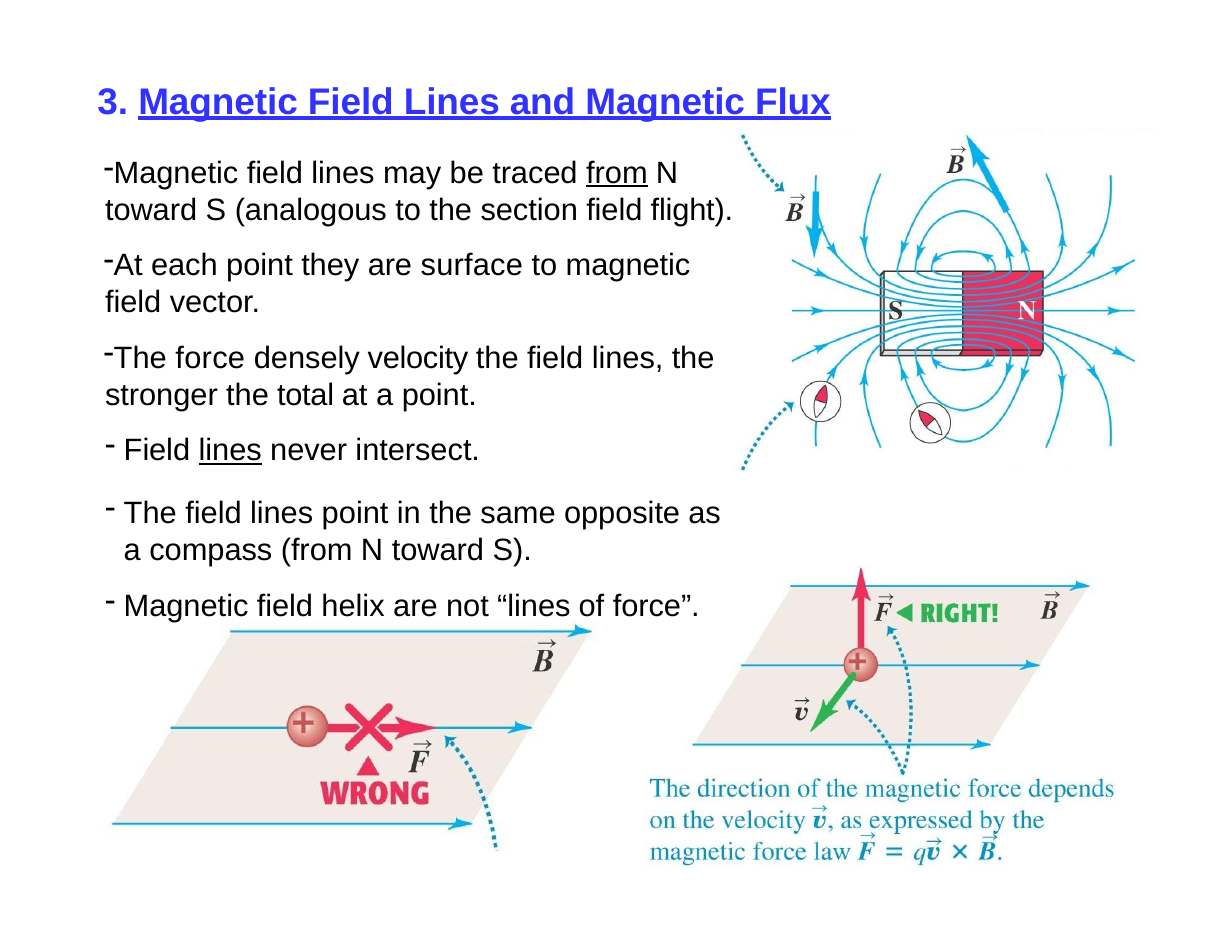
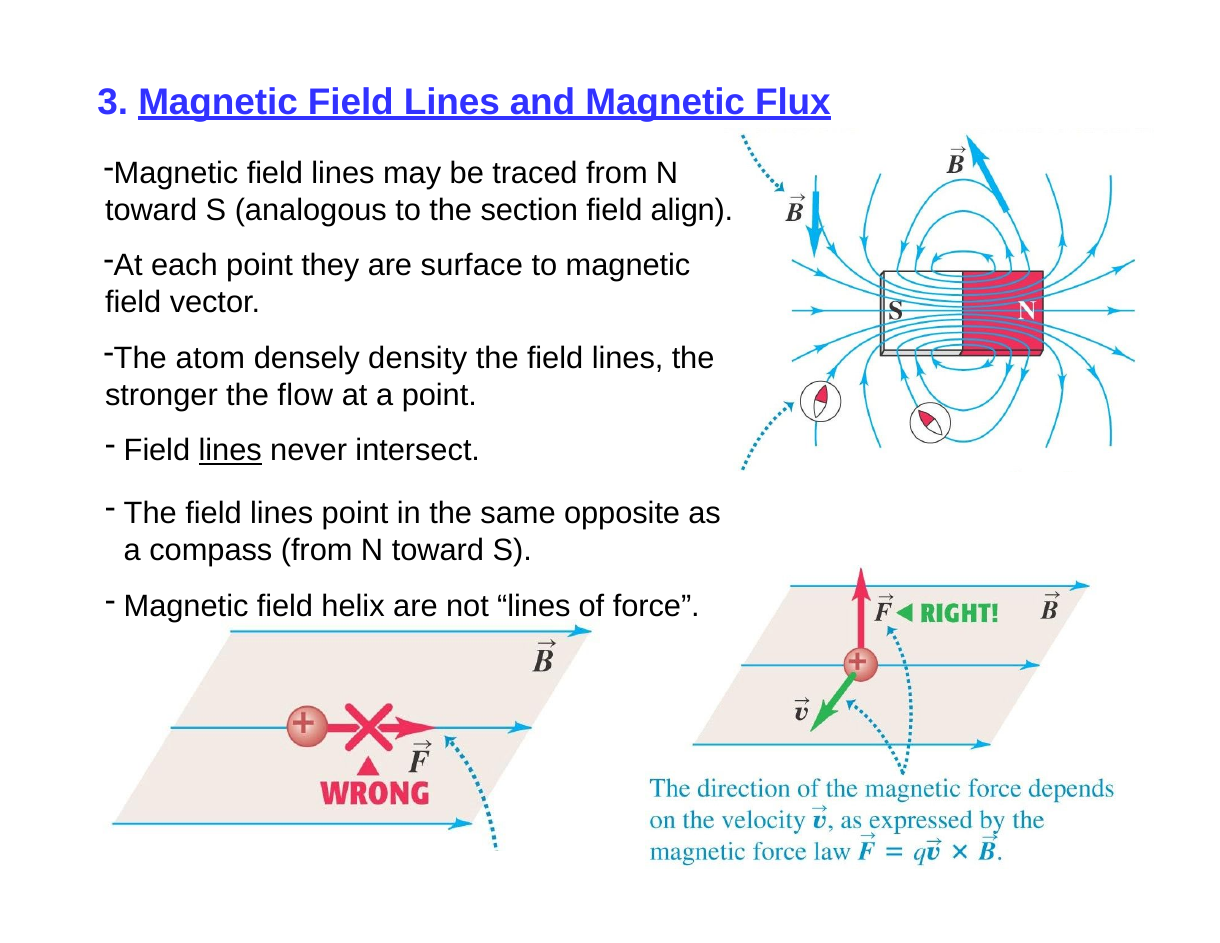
from at (617, 173) underline: present -> none
flight: flight -> align
The force: force -> atom
velocity: velocity -> density
total: total -> flow
